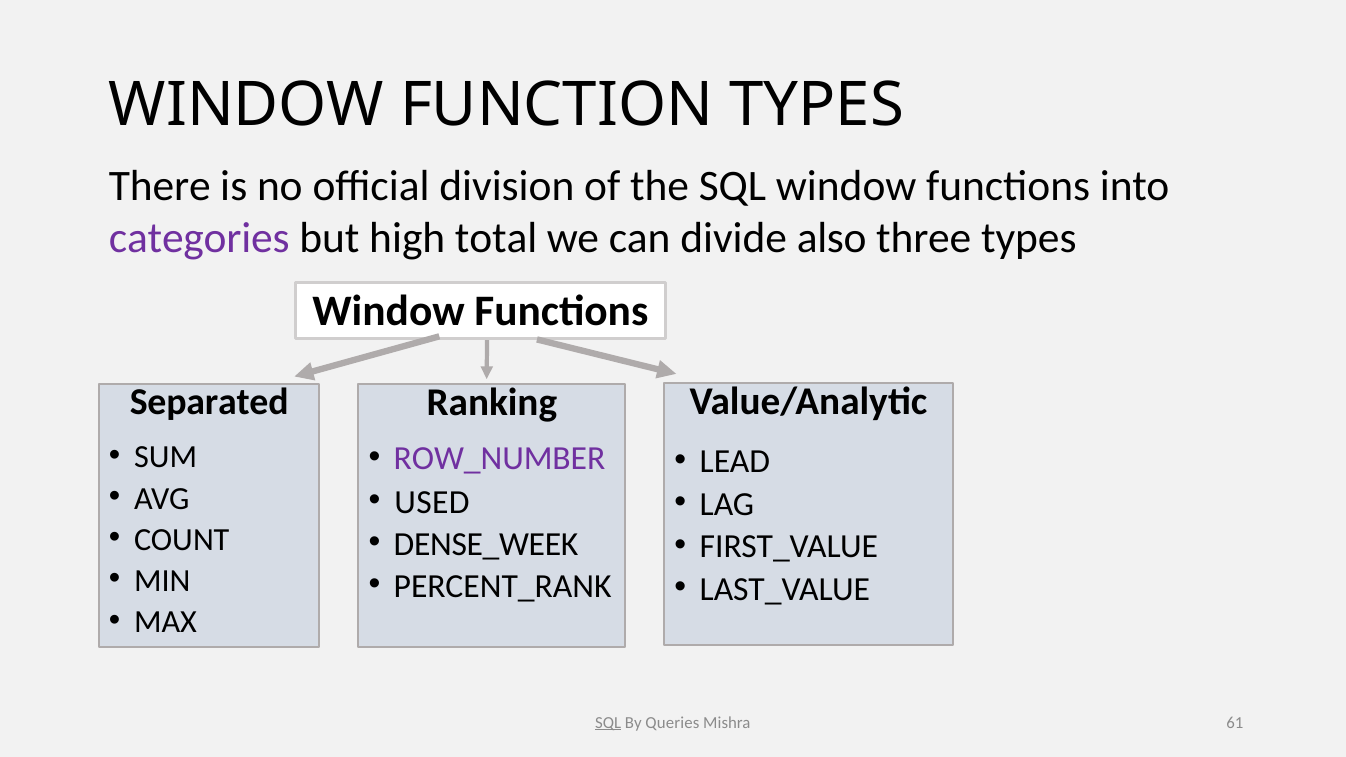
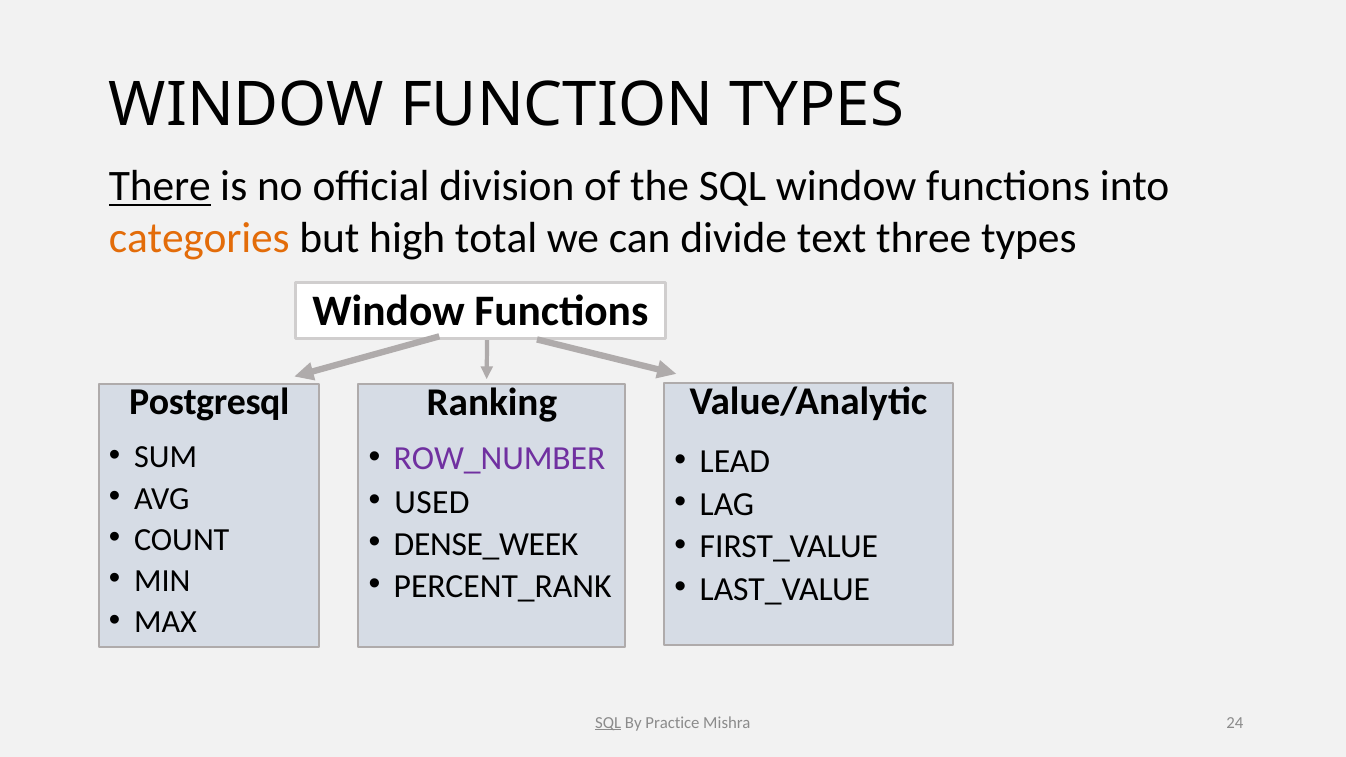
There underline: none -> present
categories colour: purple -> orange
also: also -> text
Separated: Separated -> Postgresql
Queries: Queries -> Practice
61: 61 -> 24
